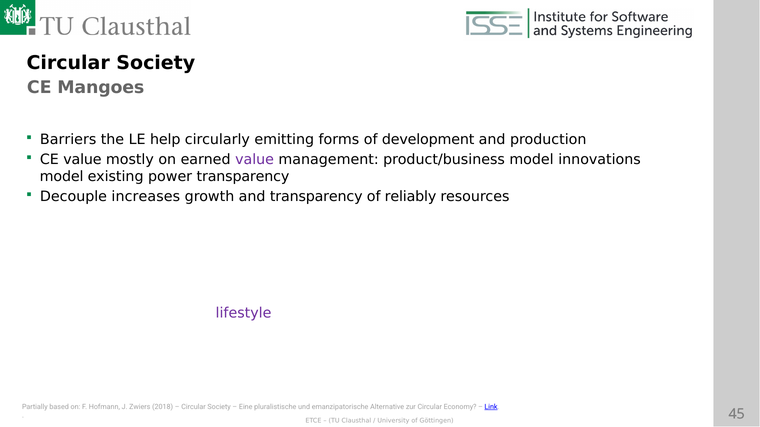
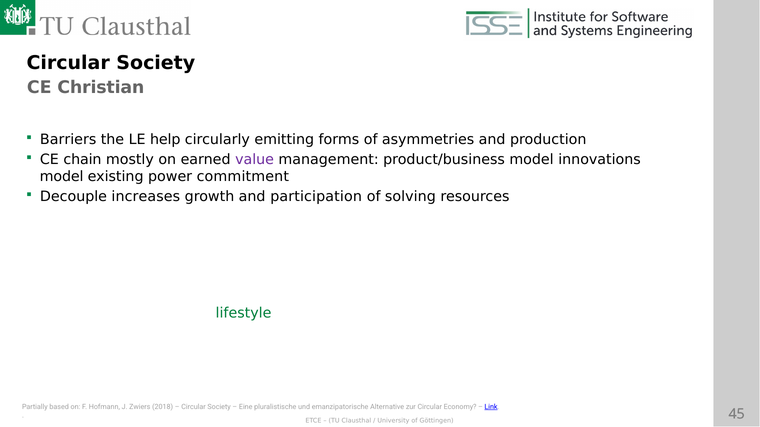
Mangoes: Mangoes -> Christian
development: development -> asymmetries
CE value: value -> chain
power transparency: transparency -> commitment
and transparency: transparency -> participation
reliably: reliably -> solving
lifestyle colour: purple -> green
